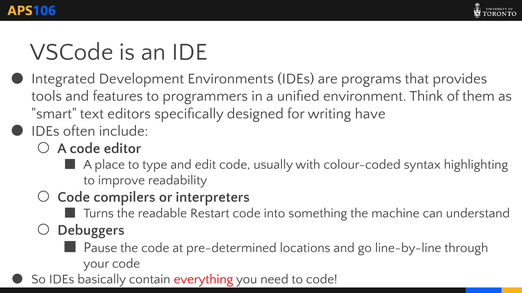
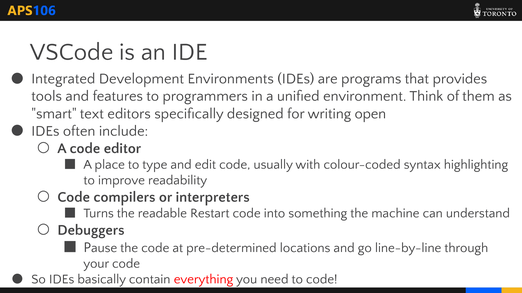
have: have -> open
